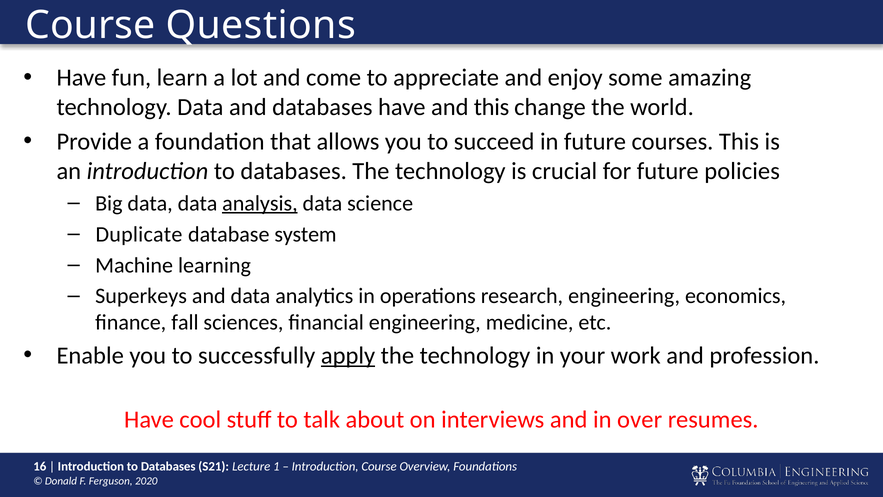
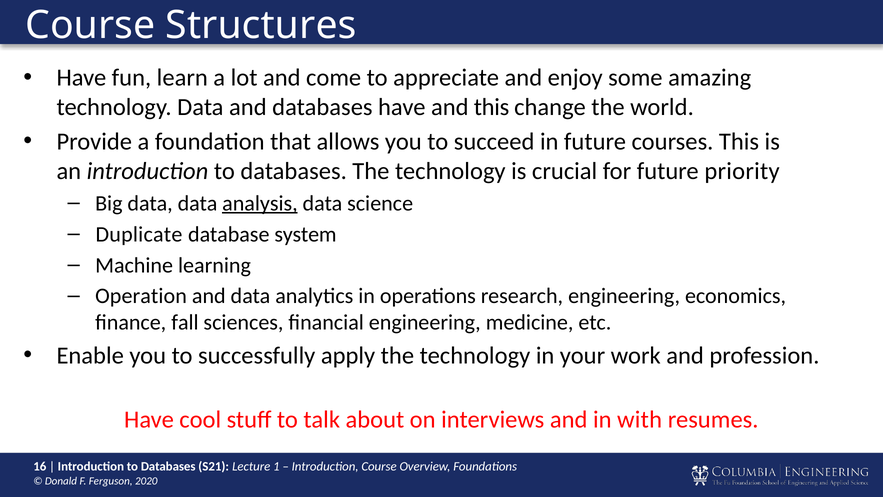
Questions: Questions -> Structures
policies: policies -> priority
Superkeys: Superkeys -> Operation
apply underline: present -> none
over: over -> with
